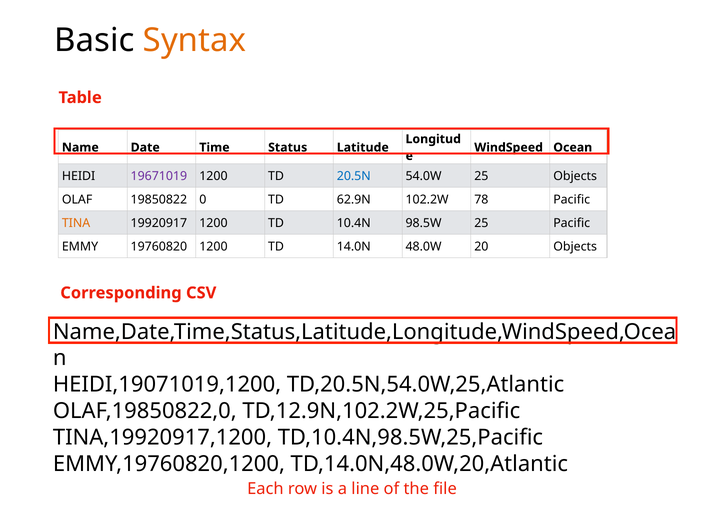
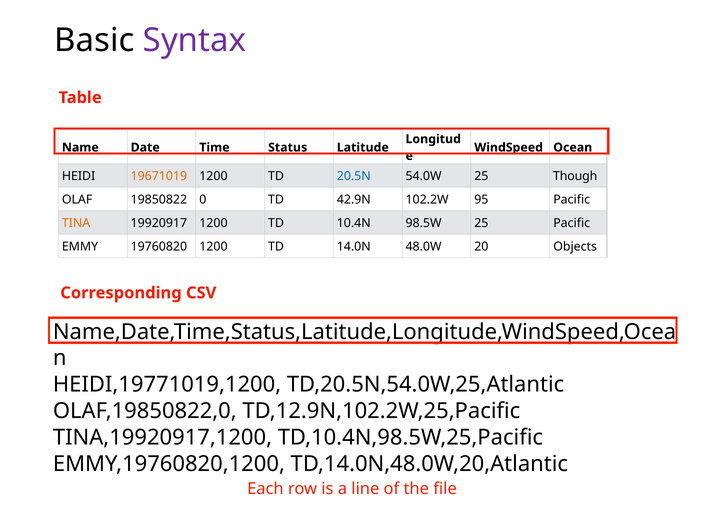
Syntax colour: orange -> purple
19671019 colour: purple -> orange
25 Objects: Objects -> Though
62.9N: 62.9N -> 42.9N
78: 78 -> 95
HEIDI,19071019,1200: HEIDI,19071019,1200 -> HEIDI,19771019,1200
